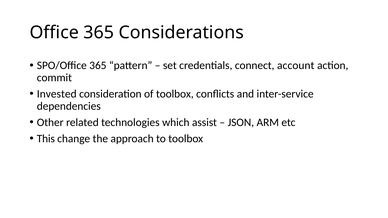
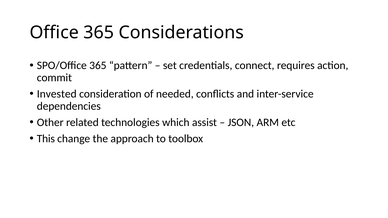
account: account -> requires
of toolbox: toolbox -> needed
